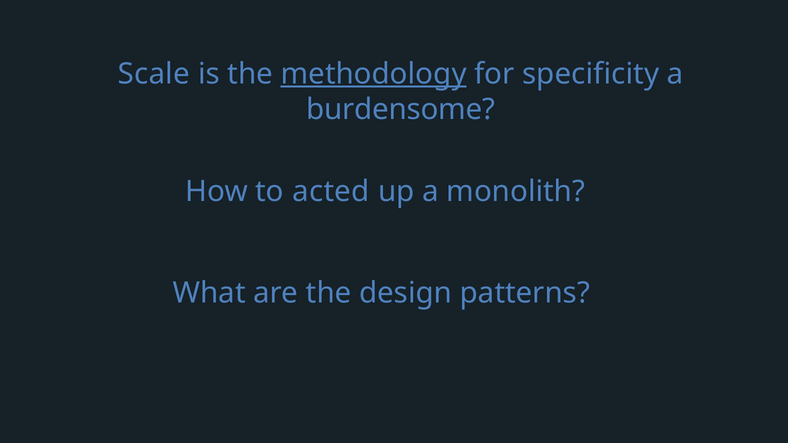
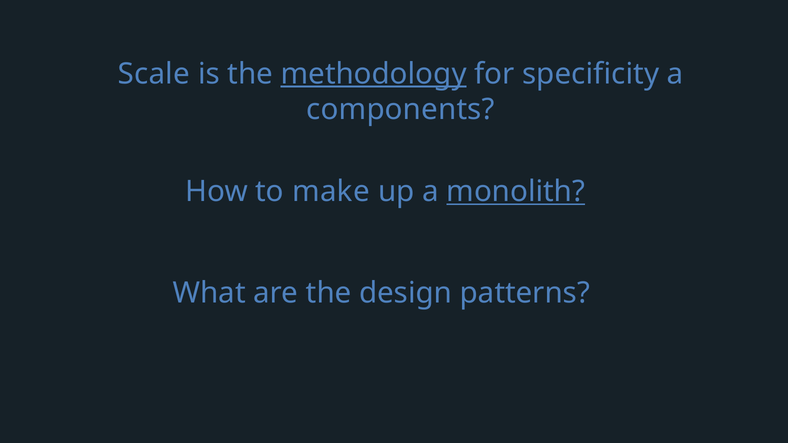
burdensome: burdensome -> components
acted: acted -> make
monolith underline: none -> present
